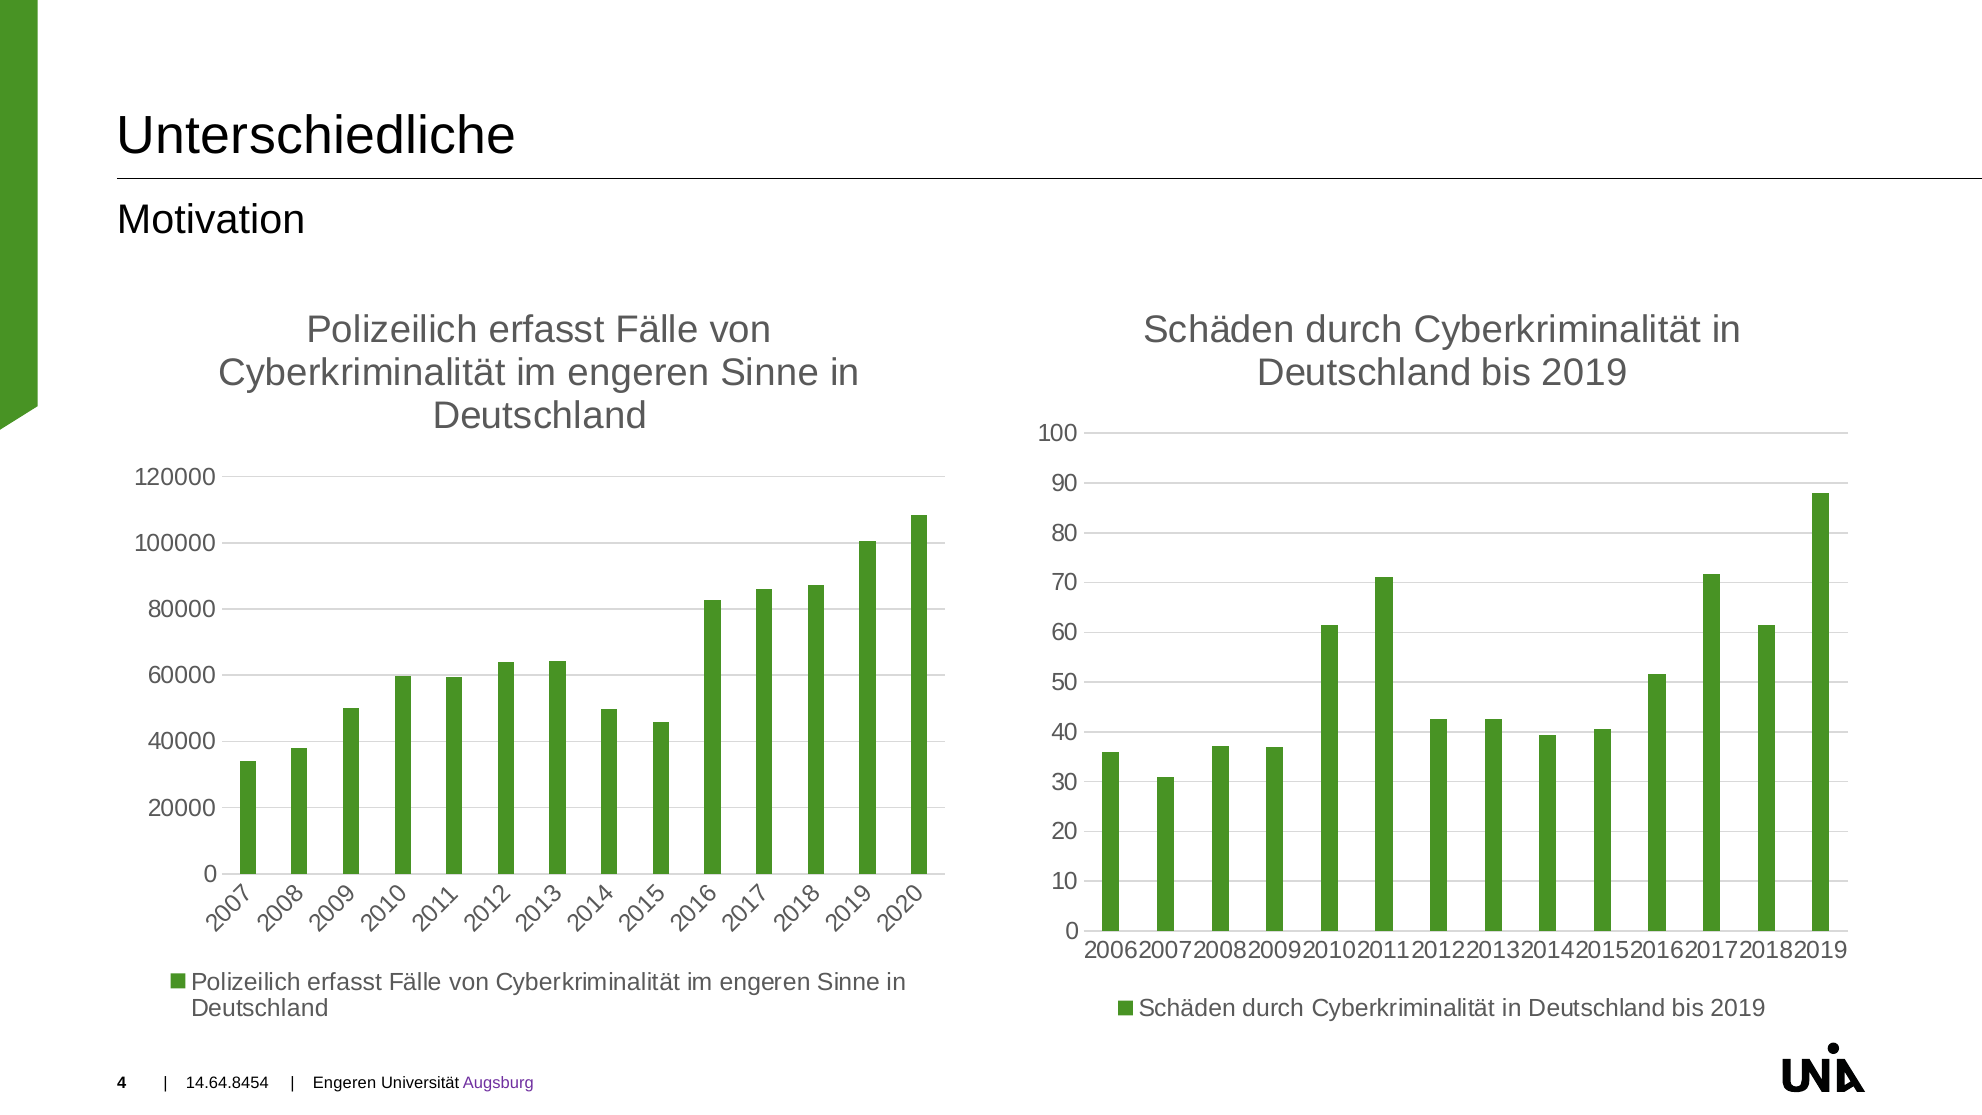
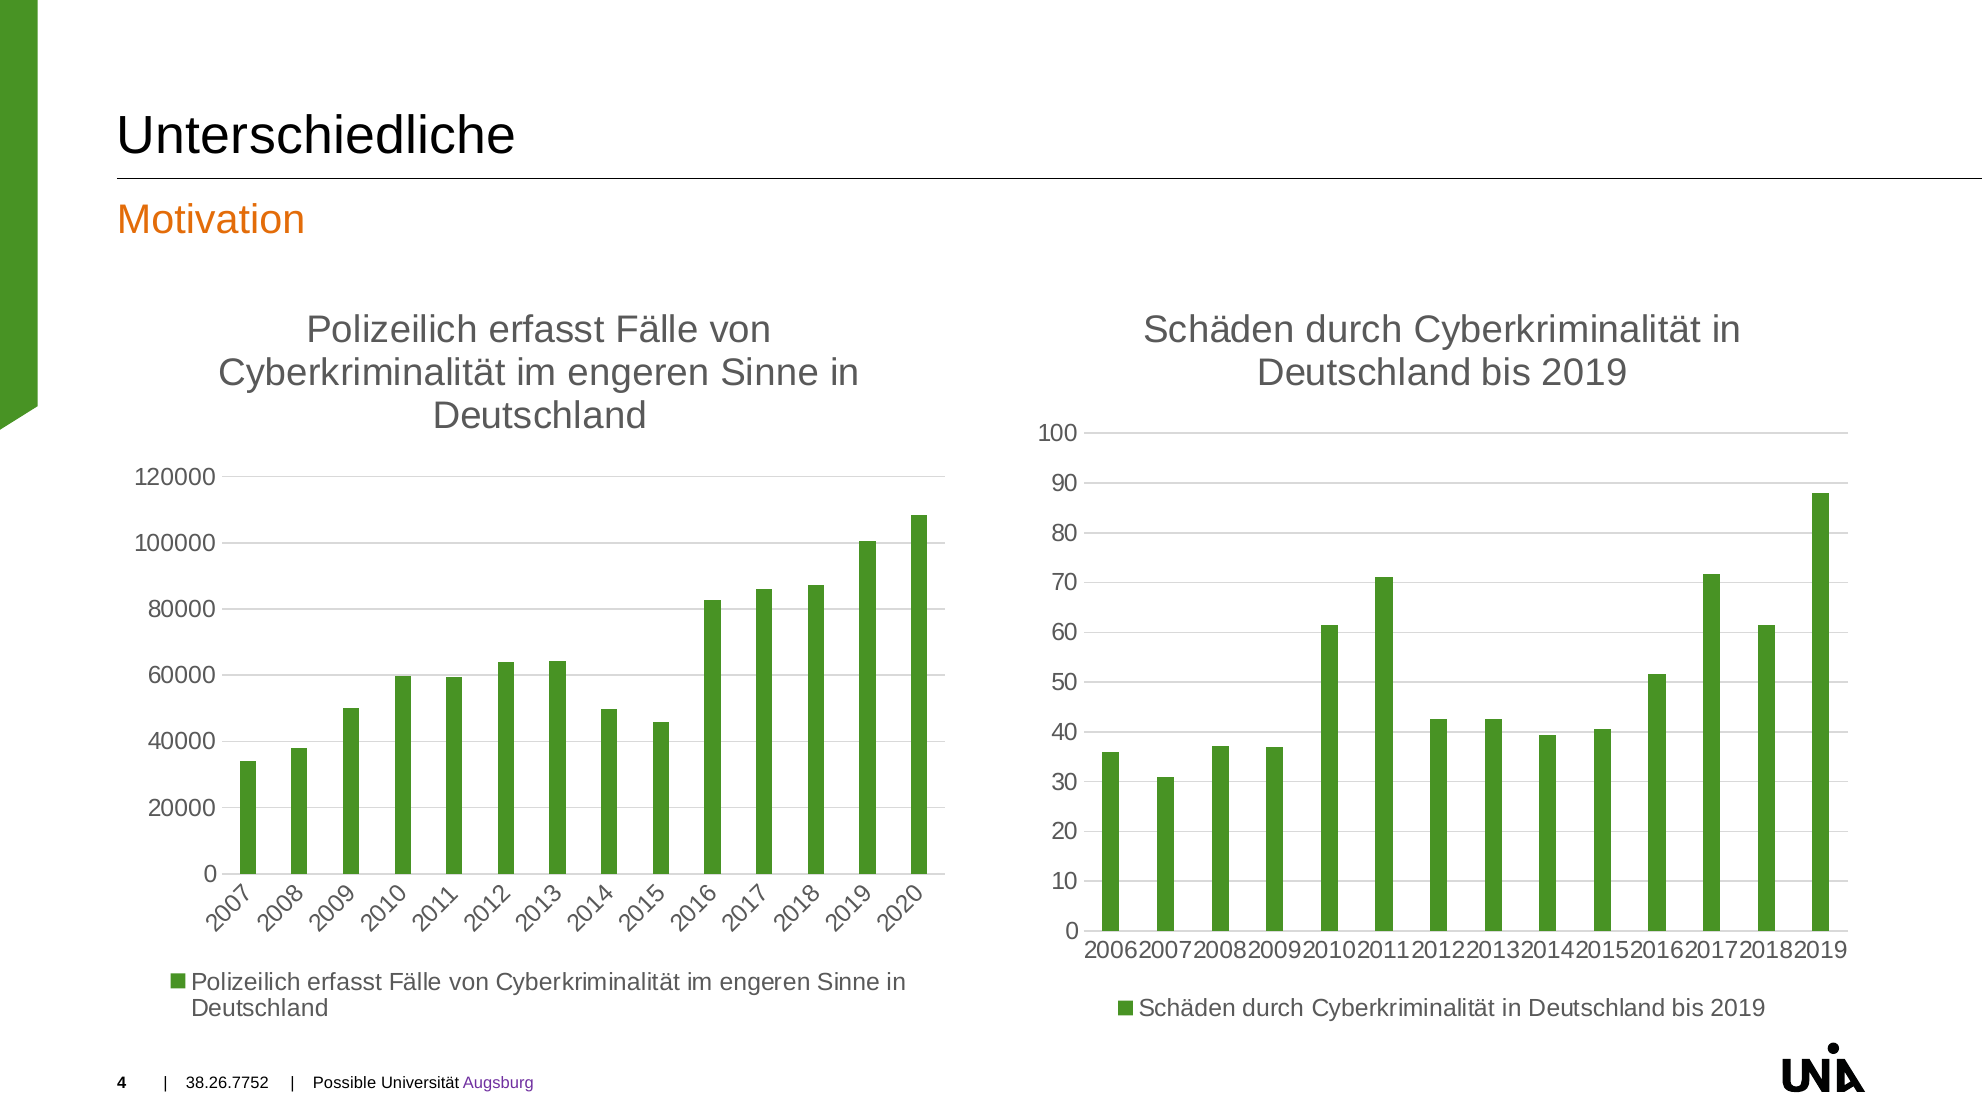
Motivation colour: black -> orange
14.64.8454: 14.64.8454 -> 38.26.7752
Engeren at (345, 1083): Engeren -> Possible
